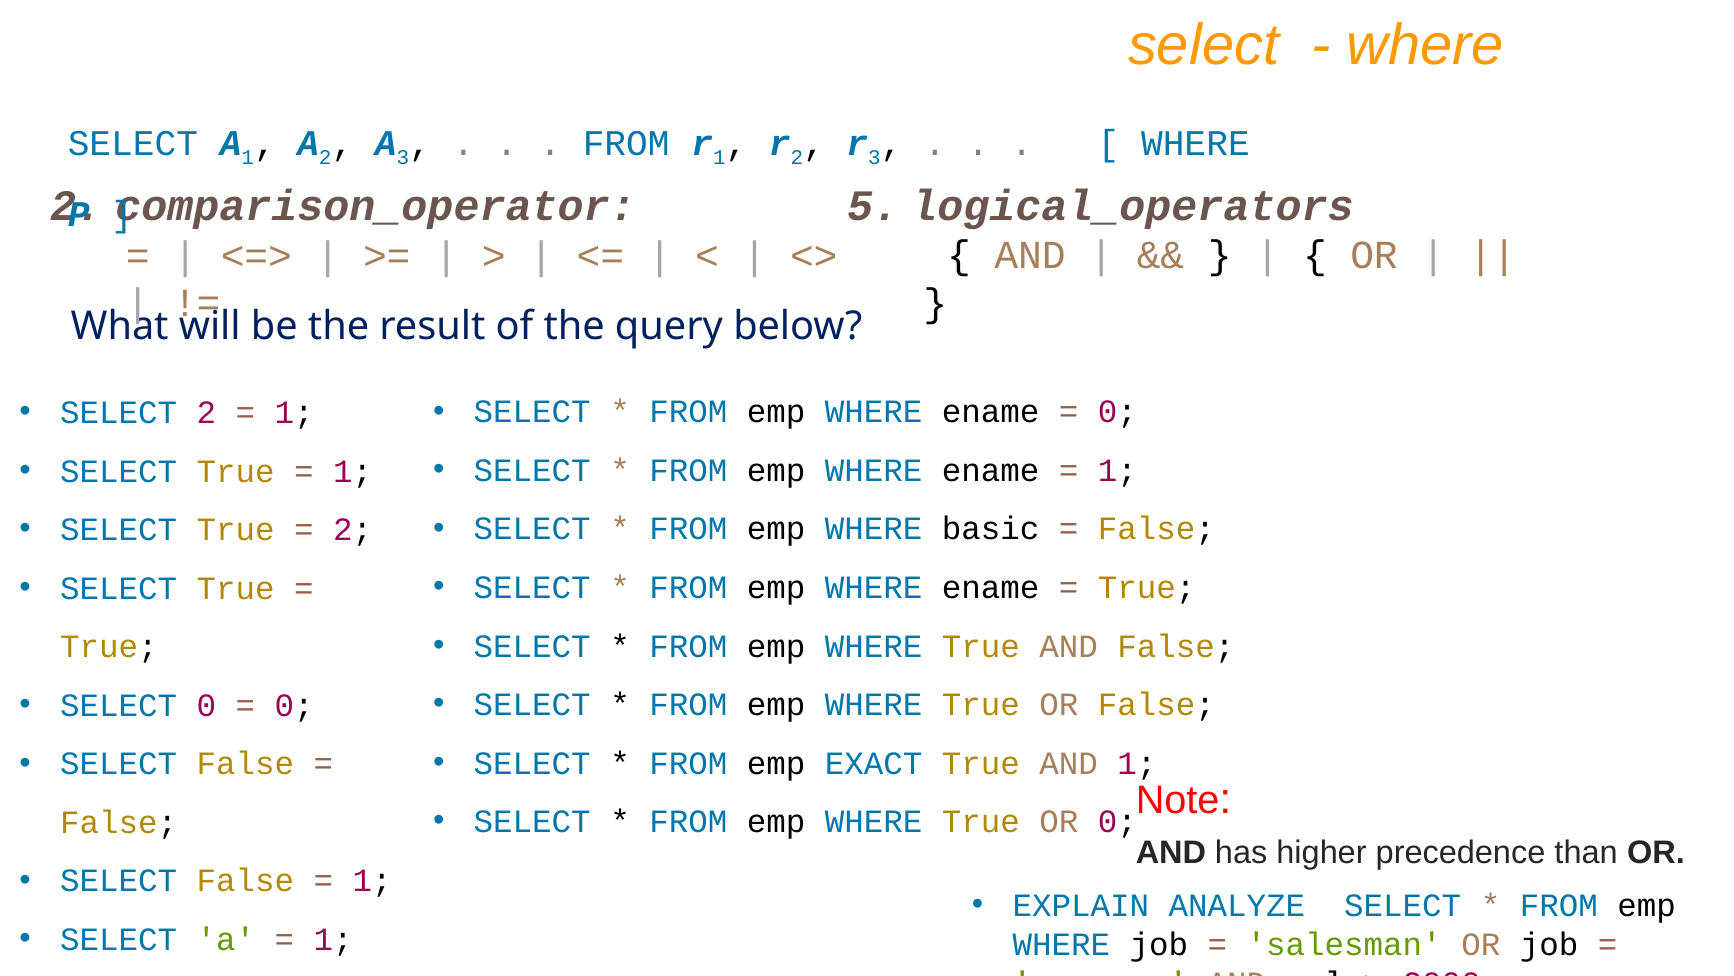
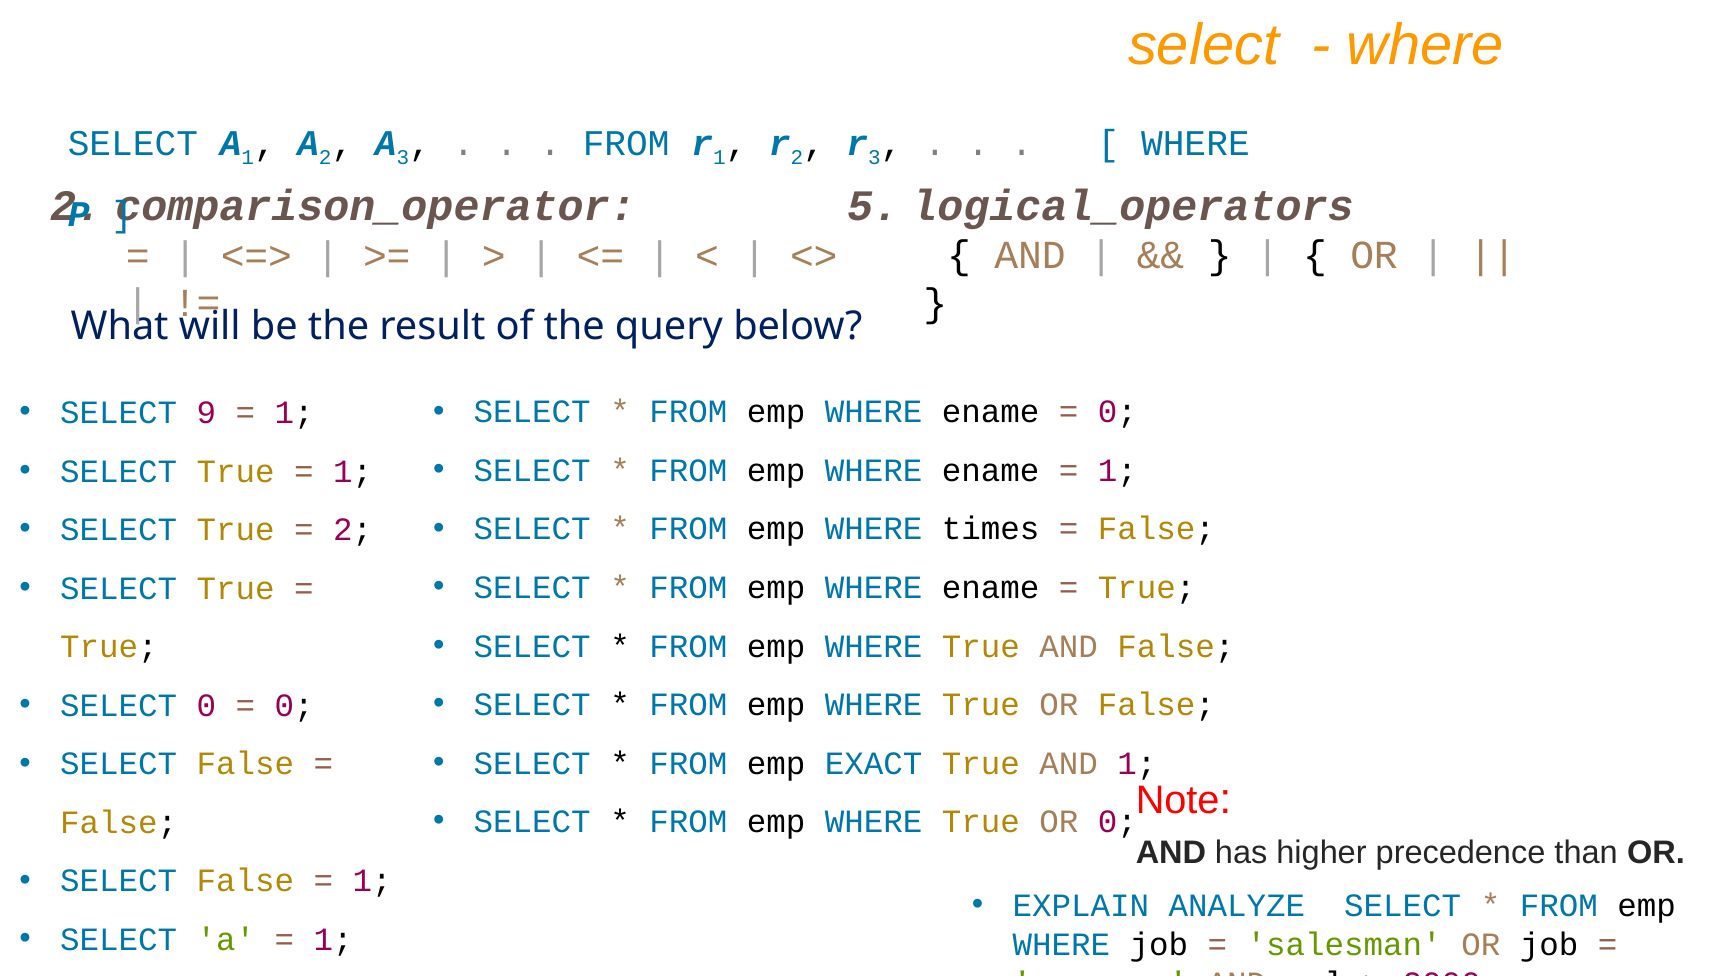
SELECT 2: 2 -> 9
basic: basic -> times
